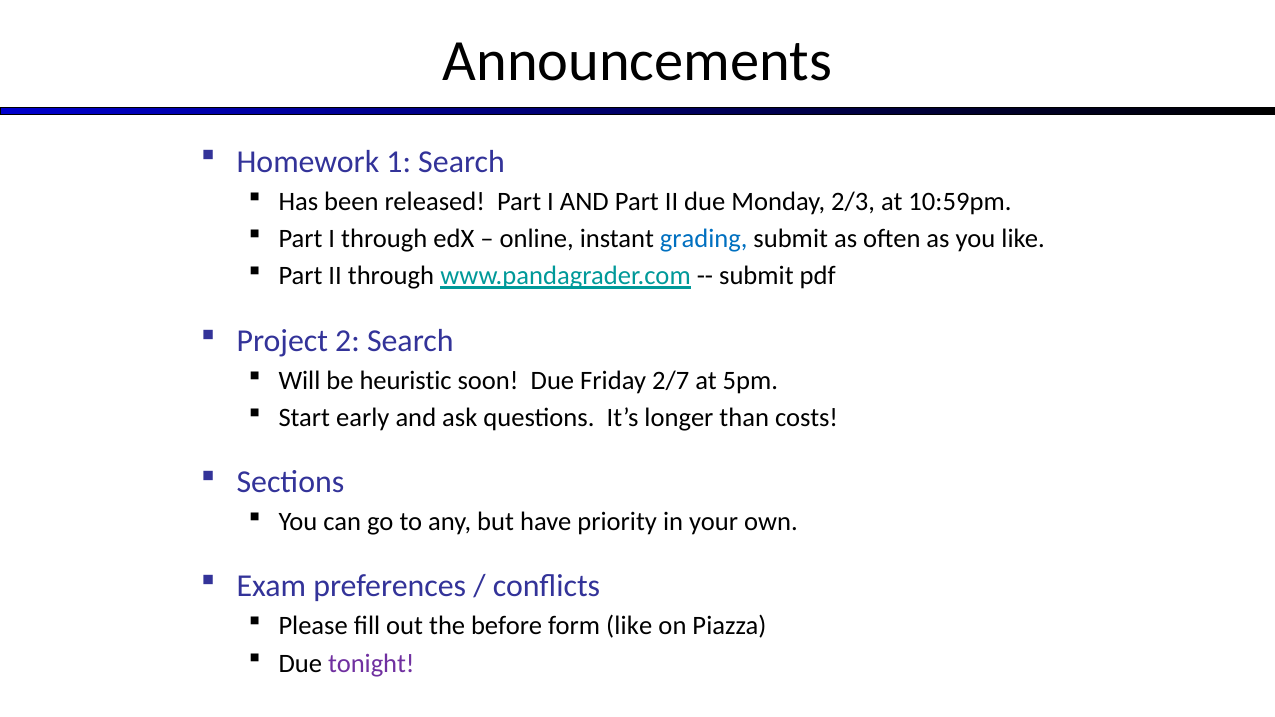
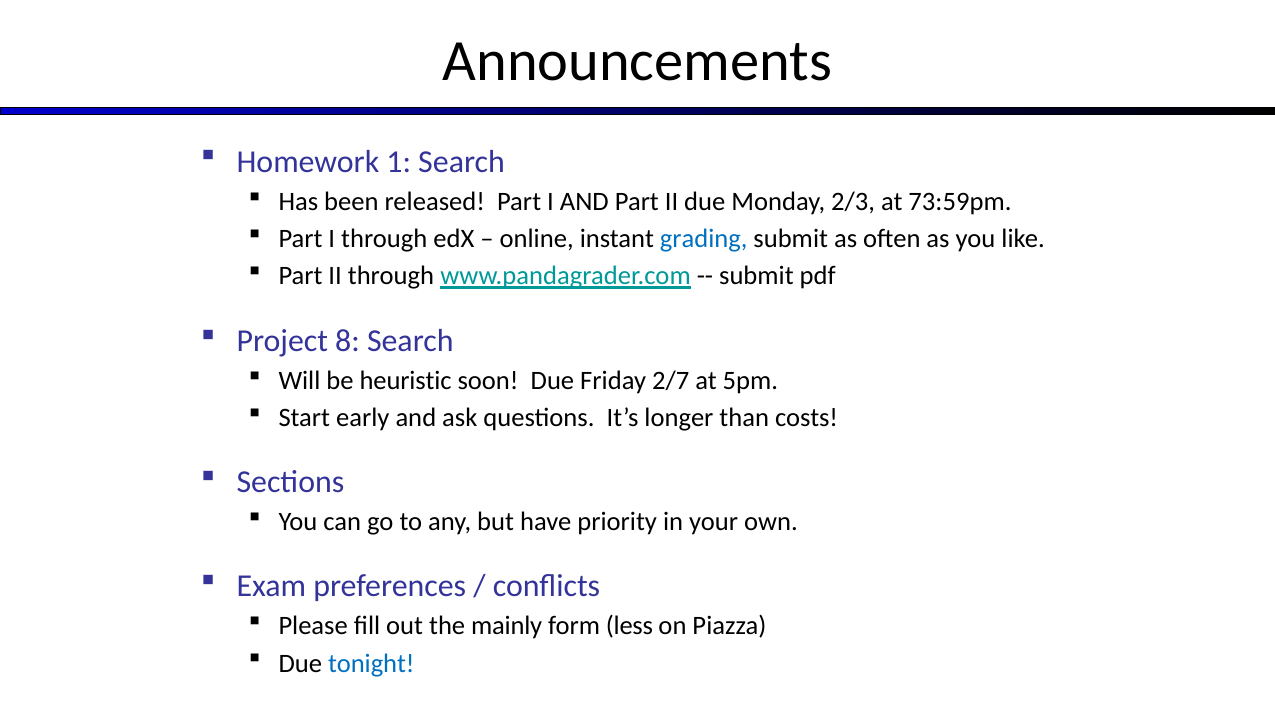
10:59pm: 10:59pm -> 73:59pm
2: 2 -> 8
before: before -> mainly
form like: like -> less
tonight colour: purple -> blue
